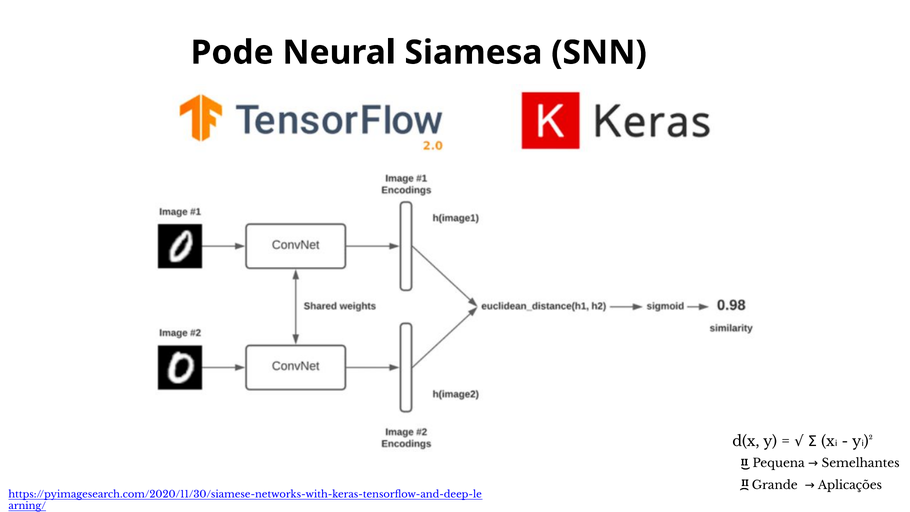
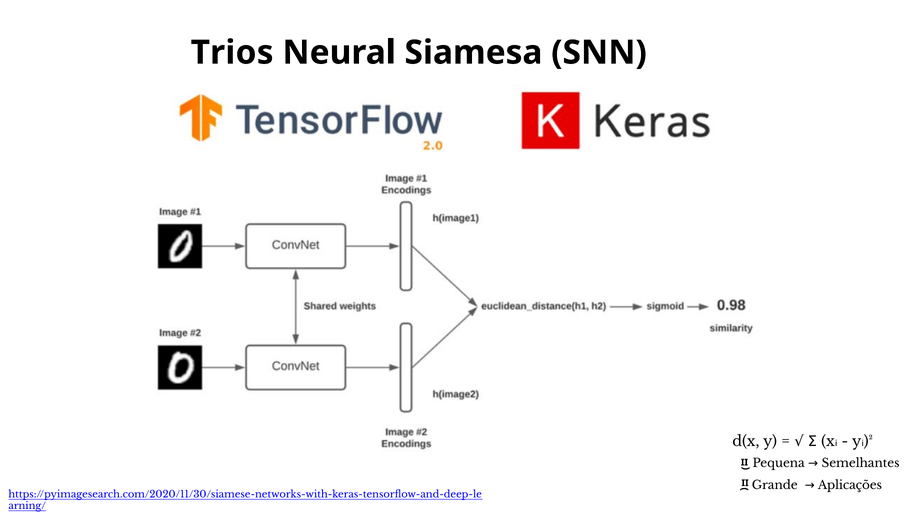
Pode: Pode -> Trios
